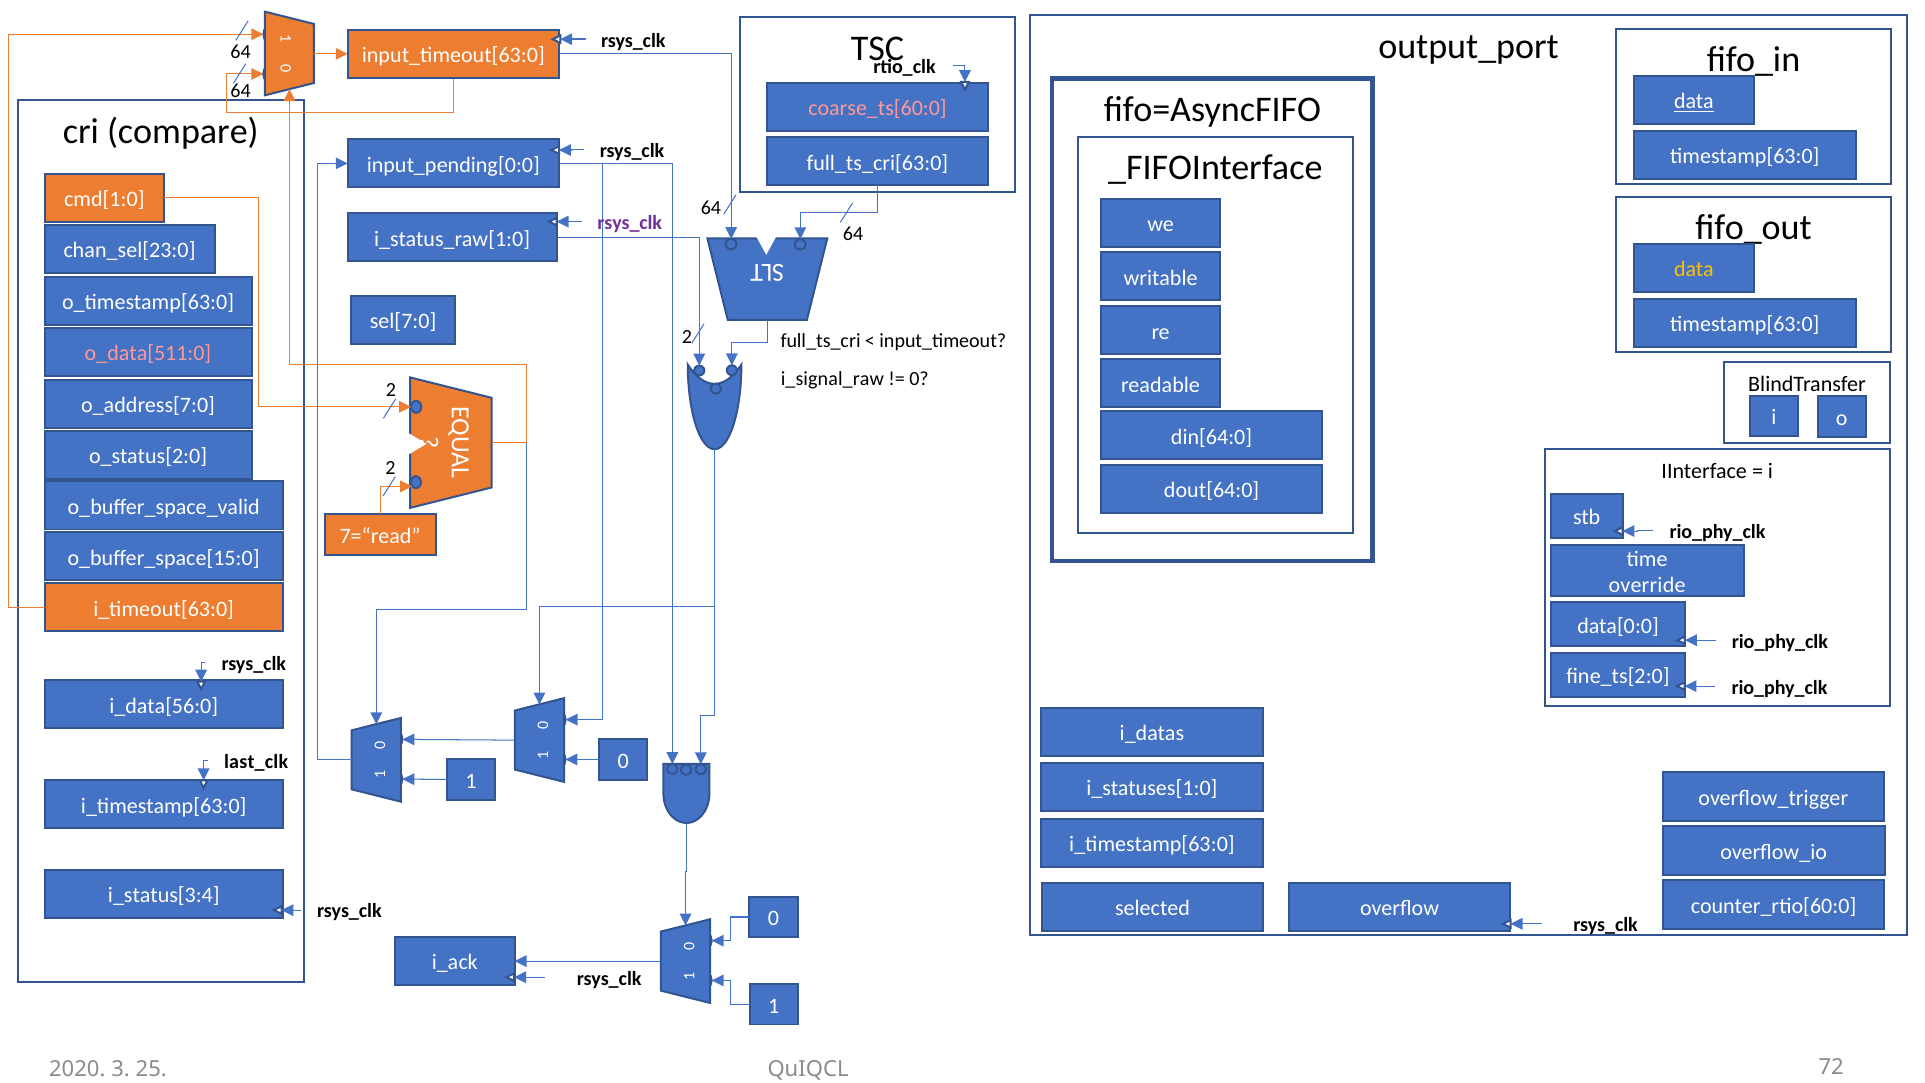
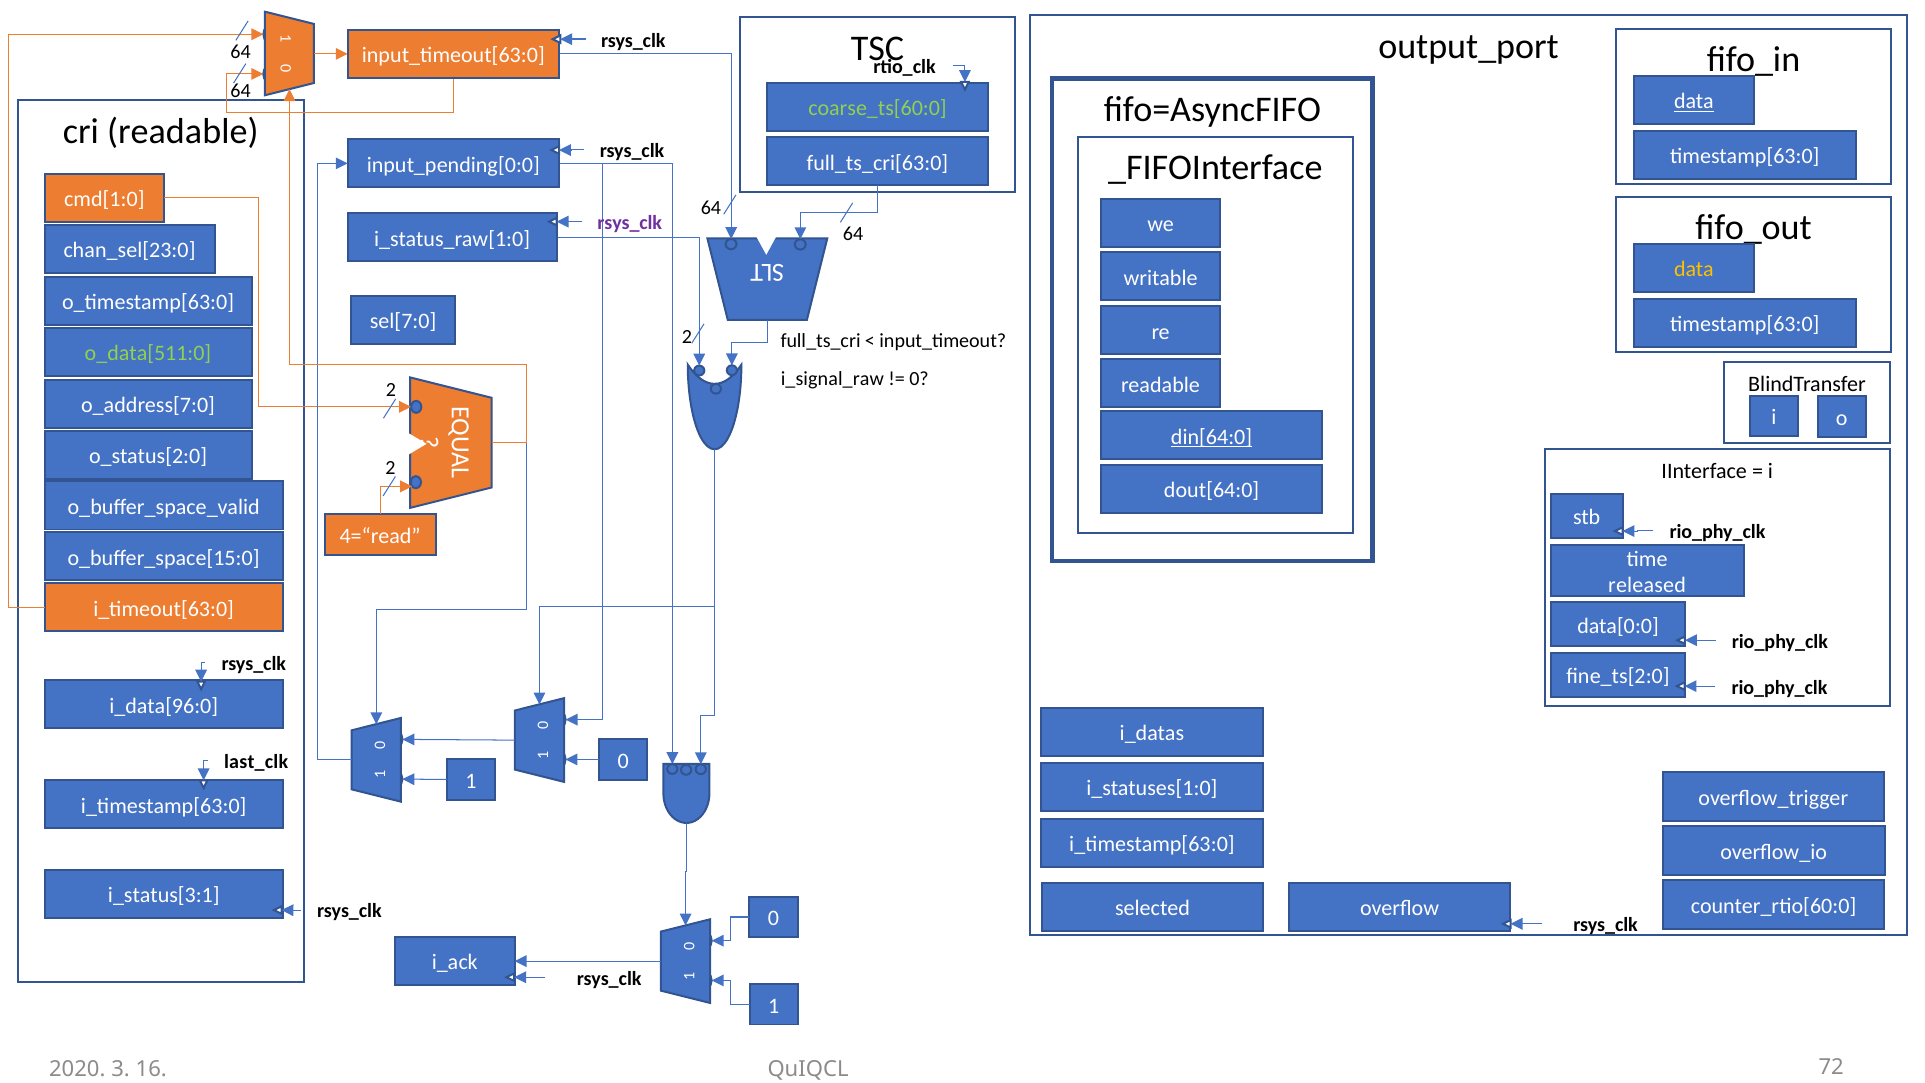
coarse_ts[60:0 colour: pink -> light green
cri compare: compare -> readable
o_data[511:0 colour: pink -> light green
din[64:0 underline: none -> present
7=“read: 7=“read -> 4=“read
override: override -> released
i_data[56:0: i_data[56:0 -> i_data[96:0
i_status[3:4: i_status[3:4 -> i_status[3:1
25: 25 -> 16
